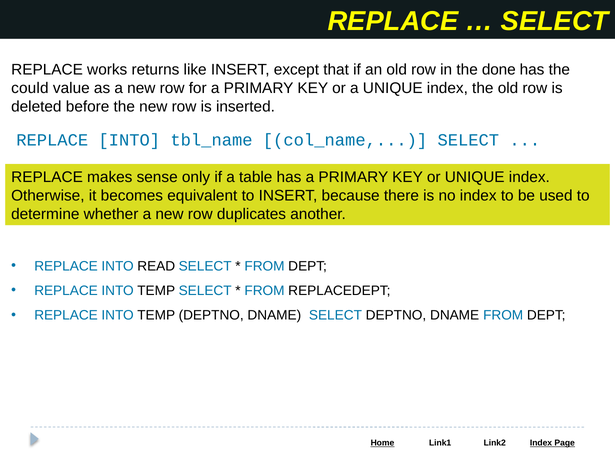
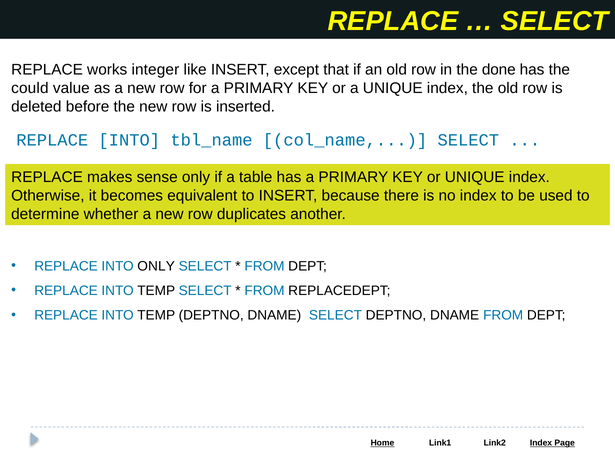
returns: returns -> integer
INTO READ: READ -> ONLY
